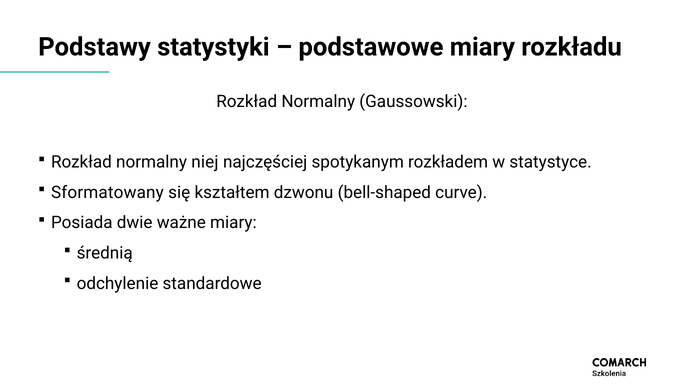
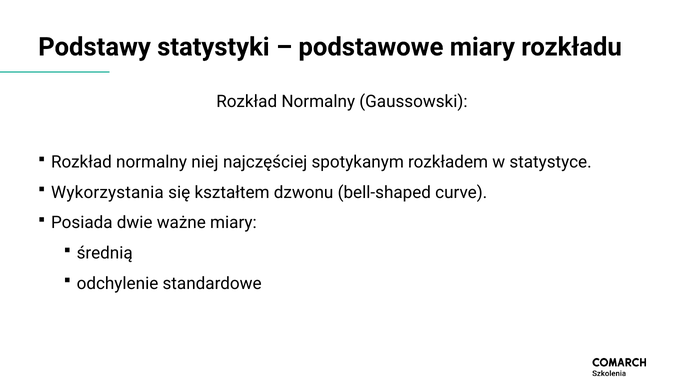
Sformatowany: Sformatowany -> Wykorzystania
